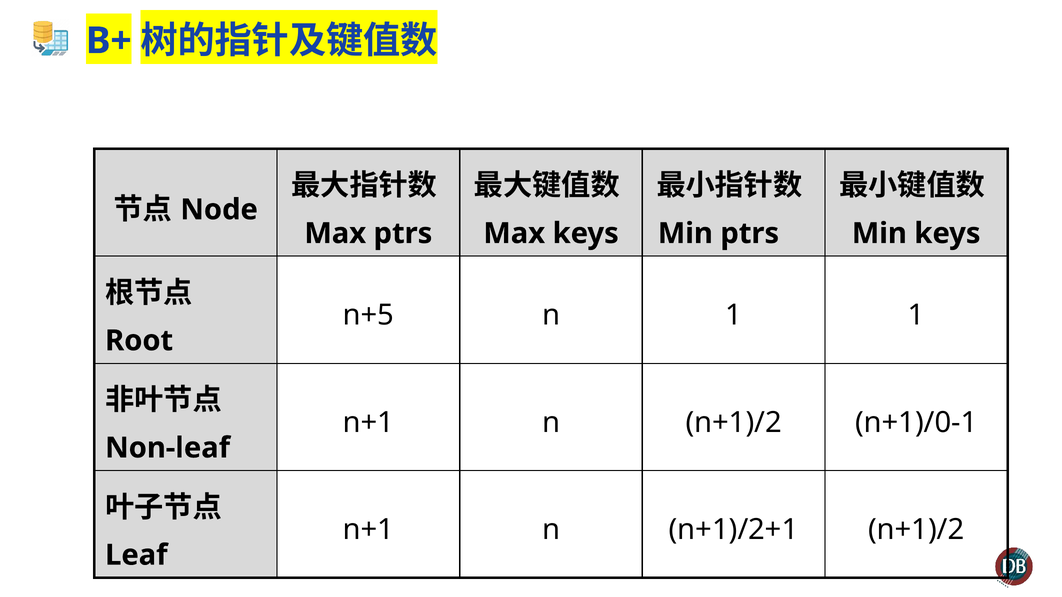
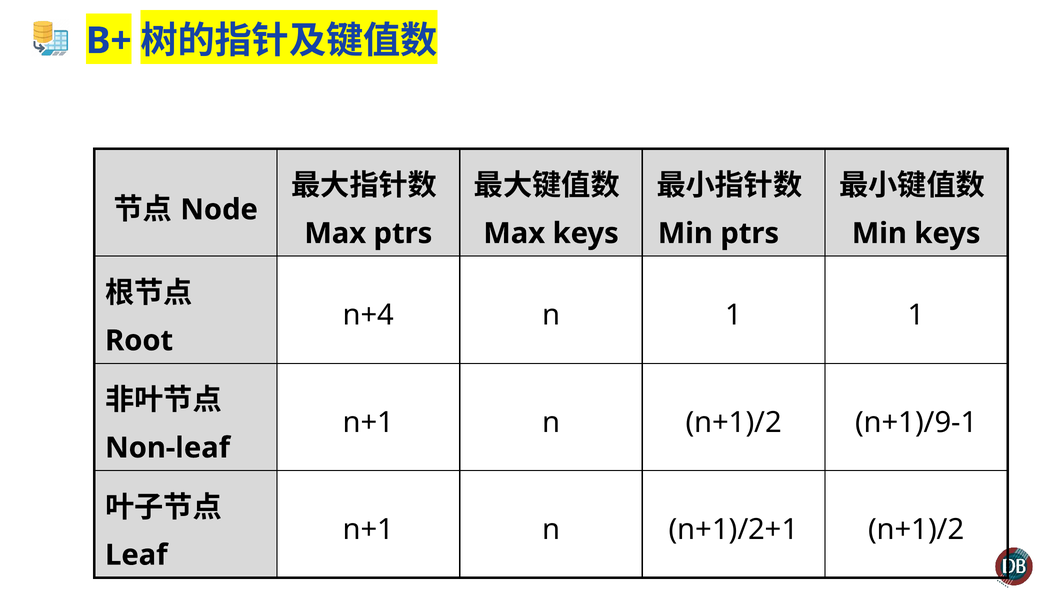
n+5: n+5 -> n+4
n+1)/0-1: n+1)/0-1 -> n+1)/9-1
